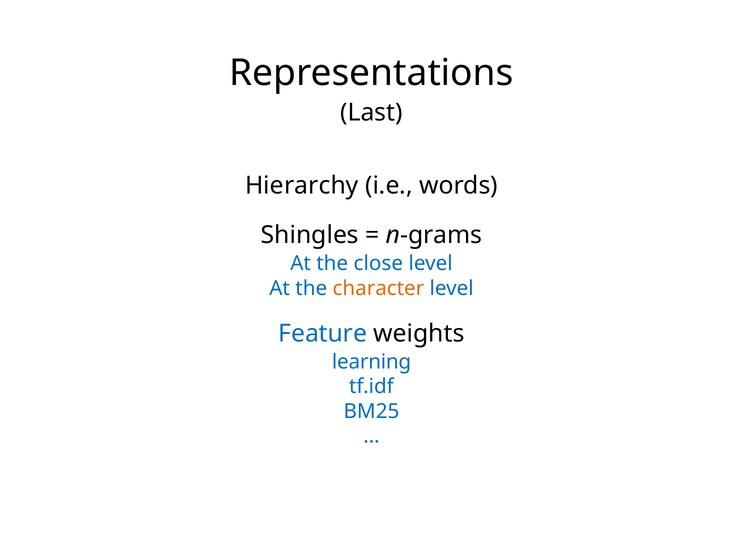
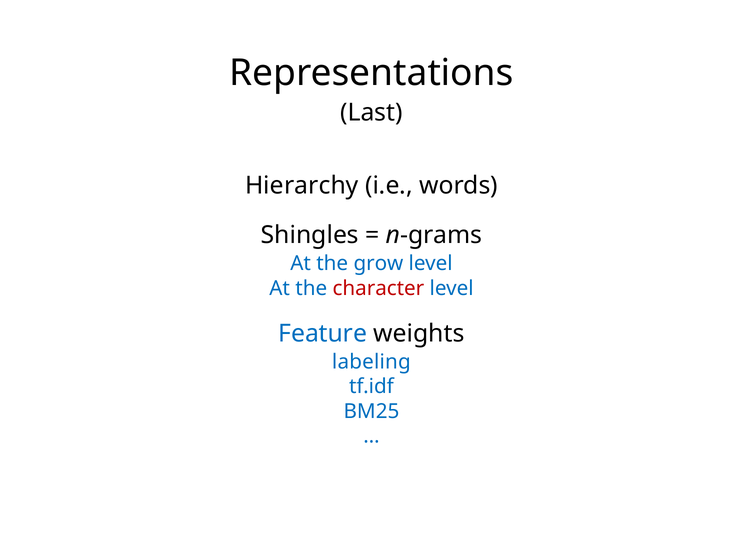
close: close -> grow
character colour: orange -> red
learning: learning -> labeling
